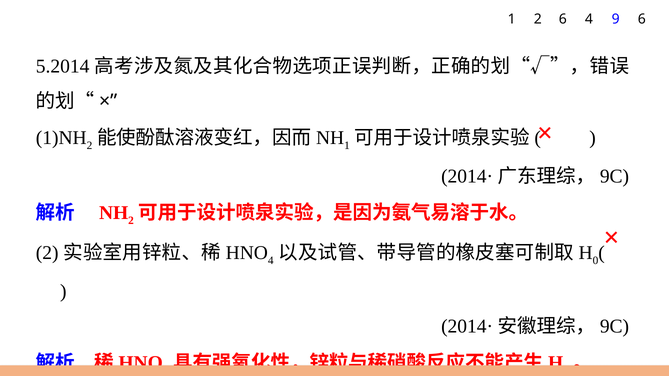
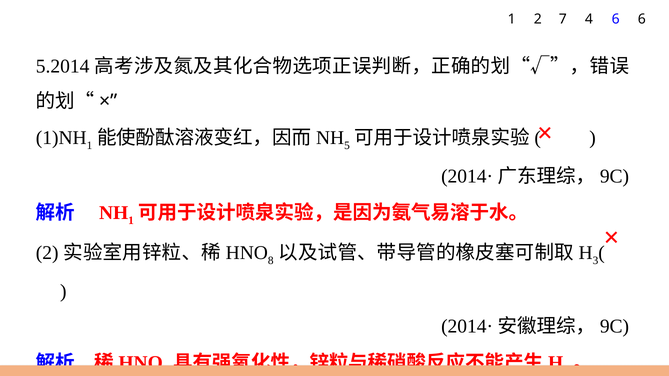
2 6: 6 -> 7
4 9: 9 -> 6
2 at (90, 146): 2 -> 1
1 at (347, 146): 1 -> 5
2 at (131, 221): 2 -> 1
4 at (271, 261): 4 -> 8
0 at (595, 261): 0 -> 3
